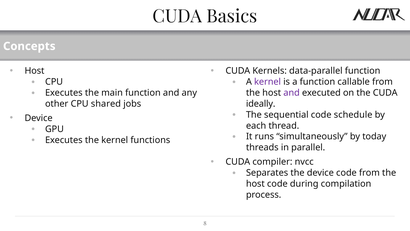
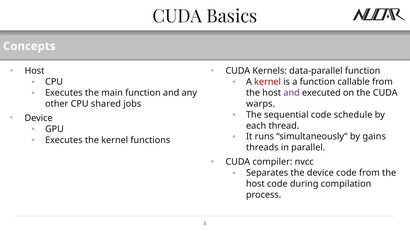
kernel at (268, 82) colour: purple -> red
ideally: ideally -> warps
today: today -> gains
